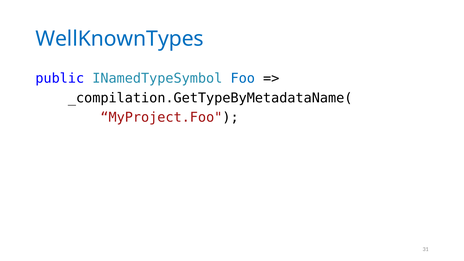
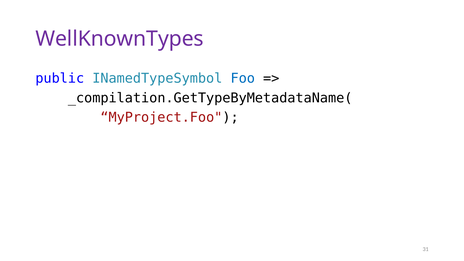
WellKnownTypes colour: blue -> purple
